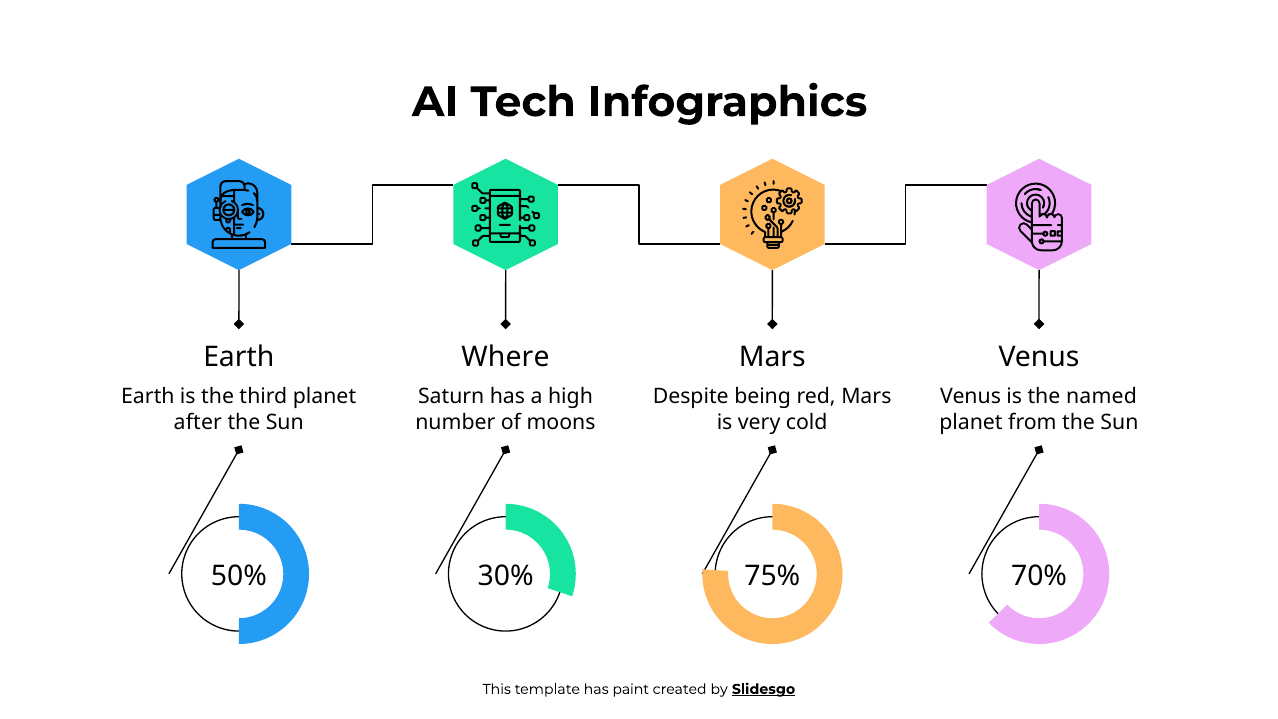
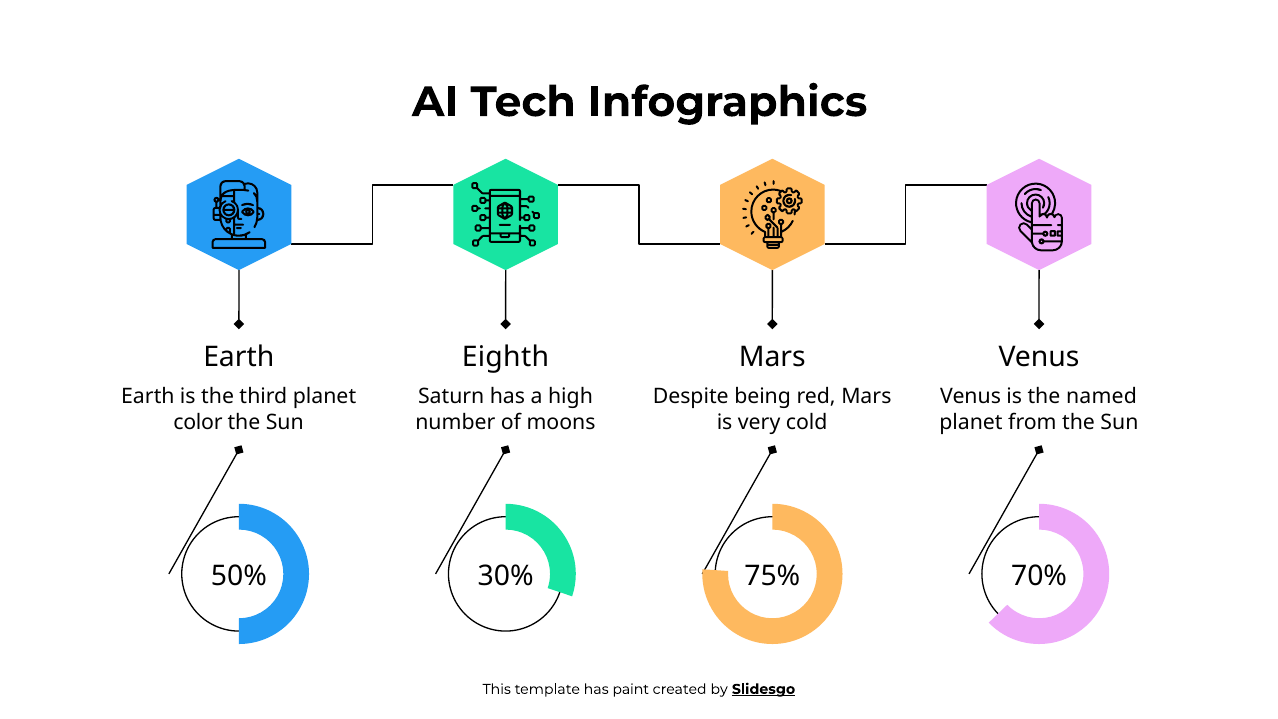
Where: Where -> Eighth
after: after -> color
